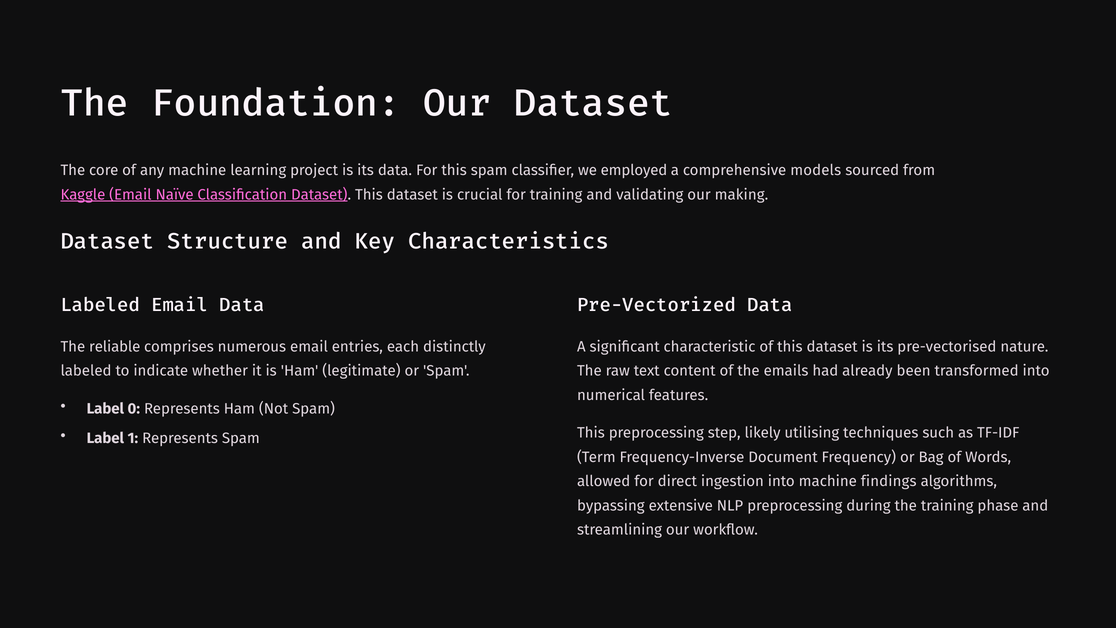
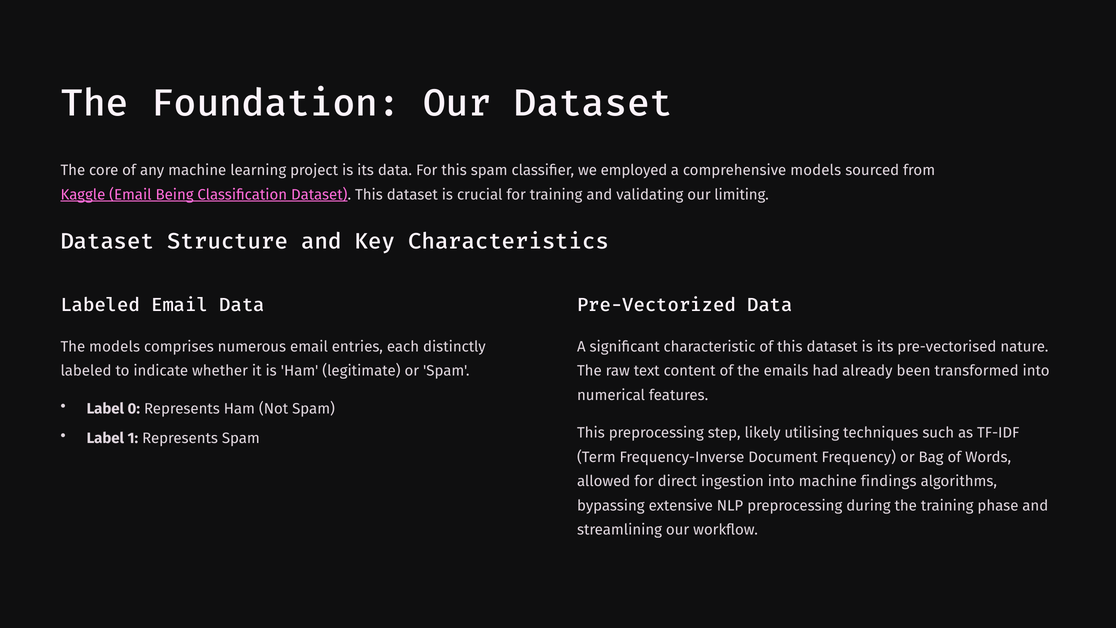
Naïve: Naïve -> Being
making: making -> limiting
The reliable: reliable -> models
